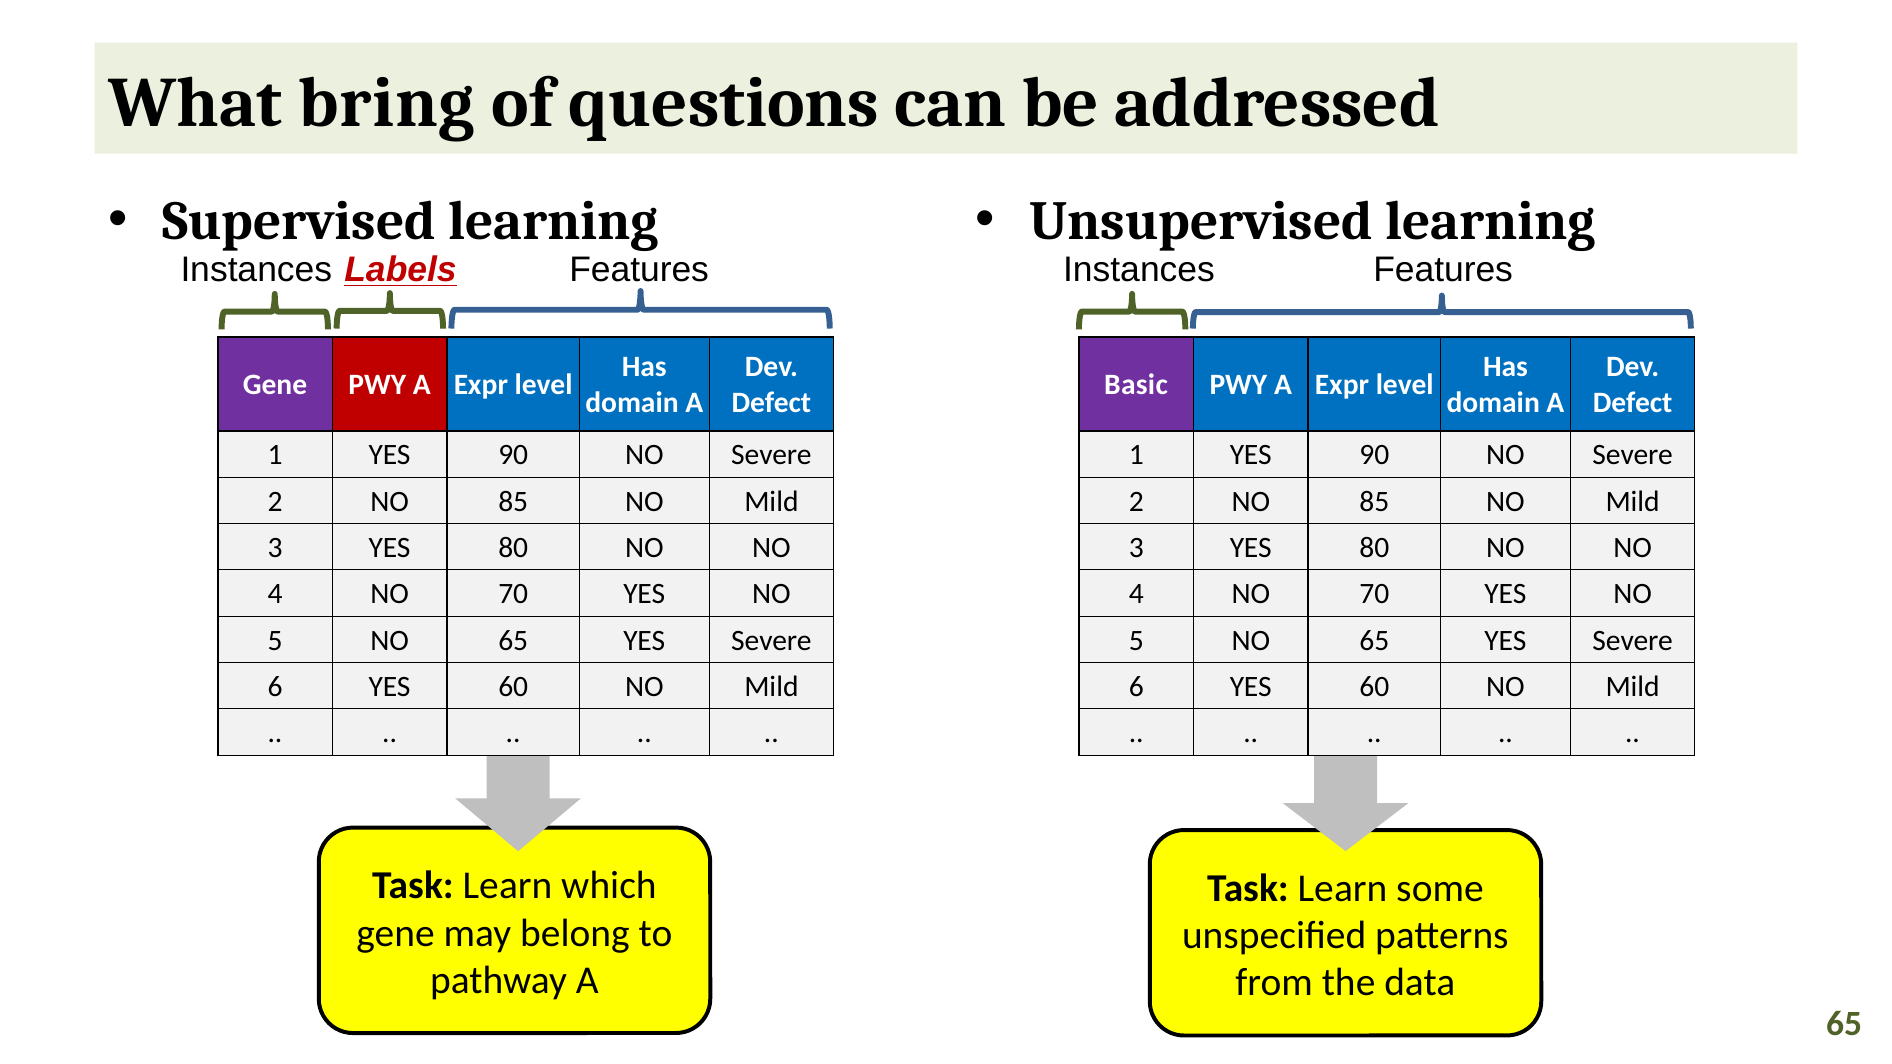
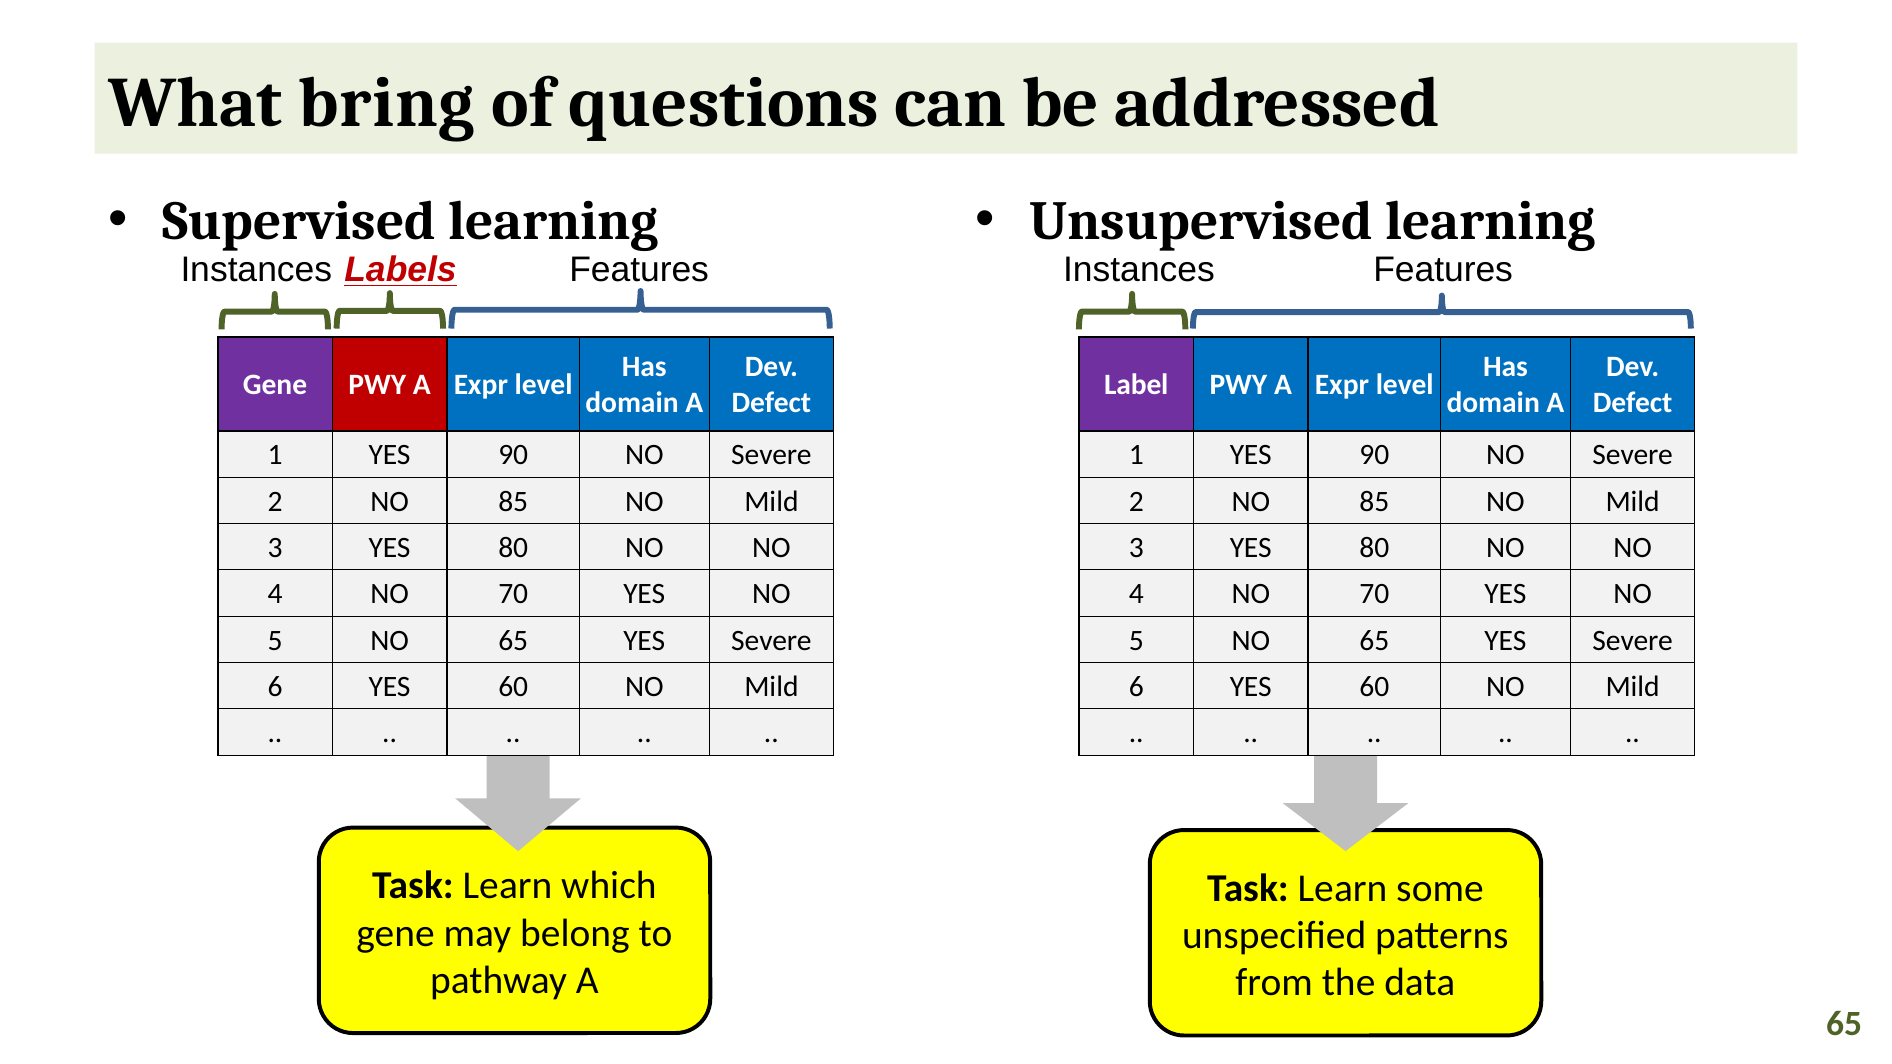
Basic: Basic -> Label
